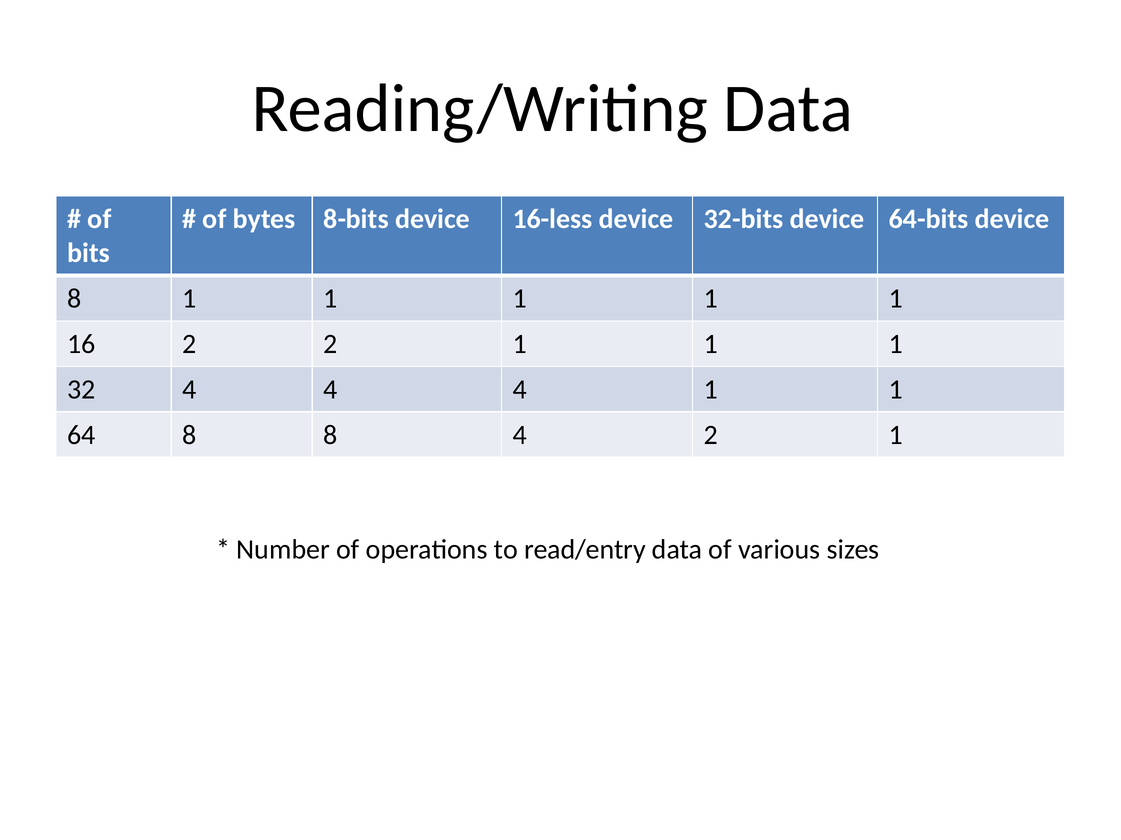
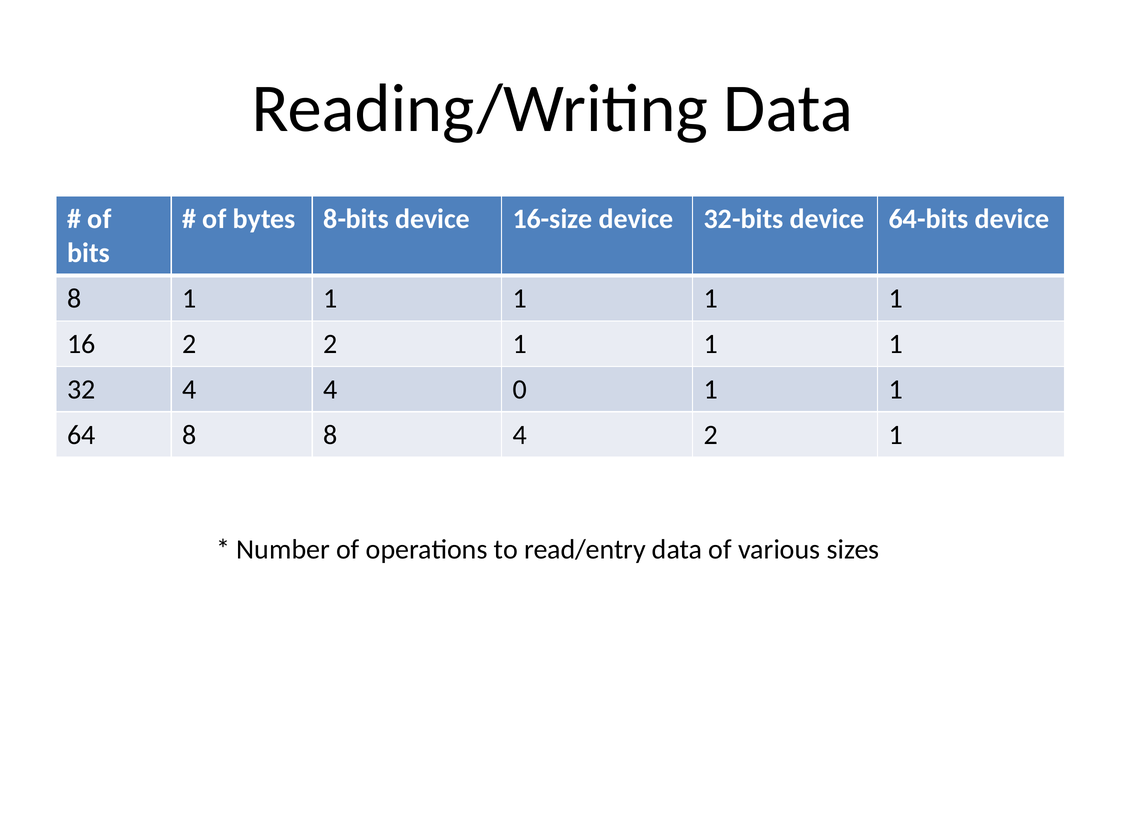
16-less: 16-less -> 16-size
4 4 4: 4 -> 0
